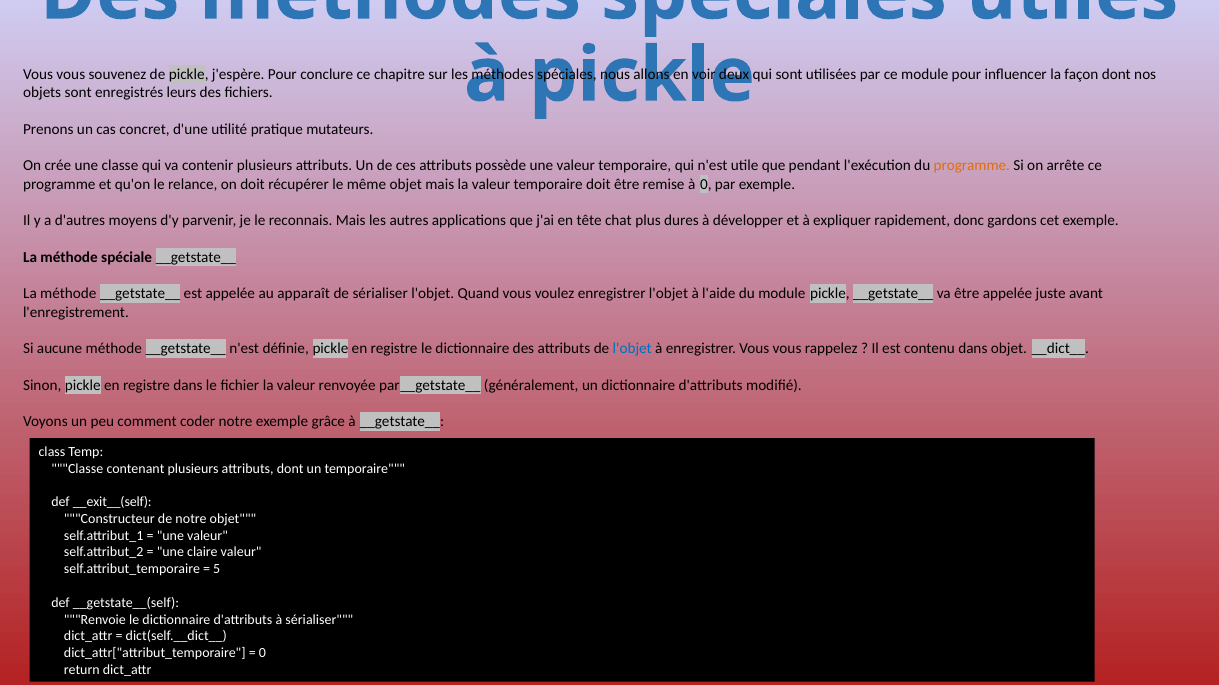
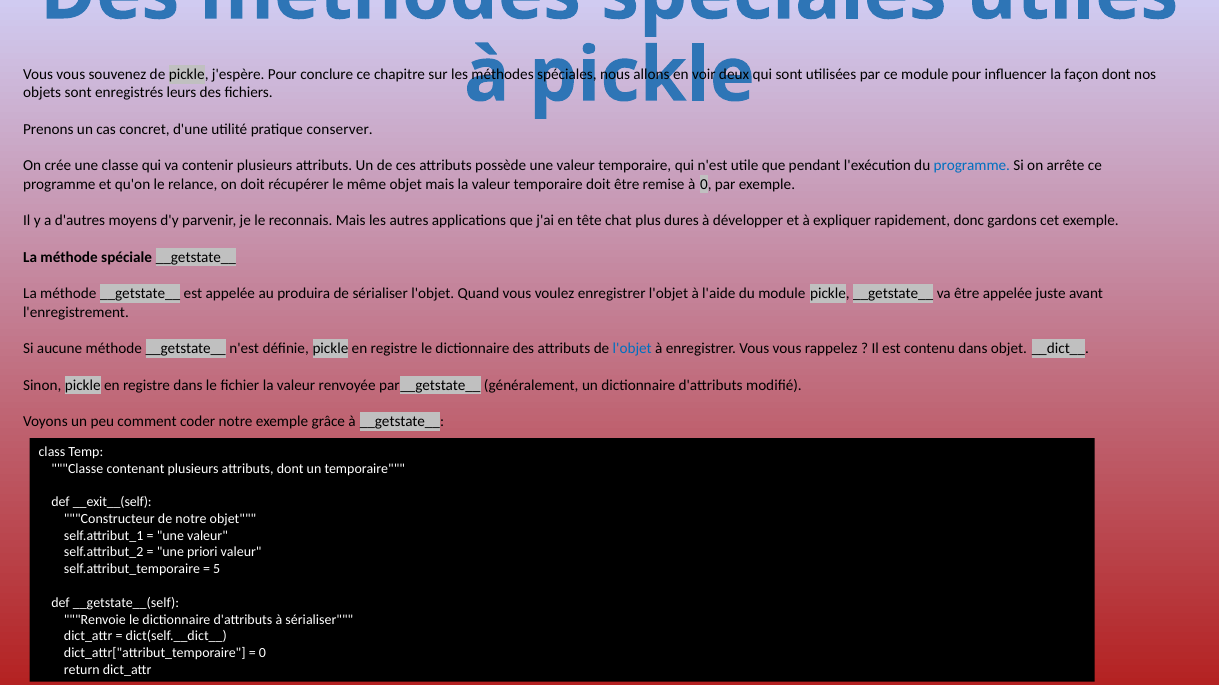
mutateurs: mutateurs -> conserver
programme at (972, 166) colour: orange -> blue
apparaît: apparaît -> produira
claire: claire -> priori
